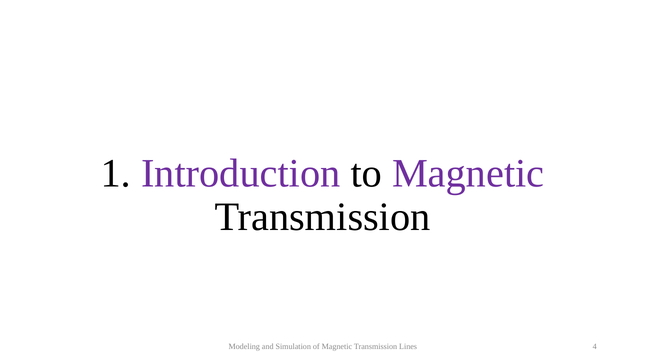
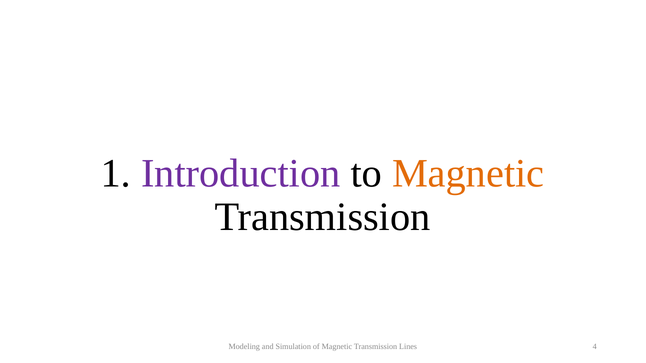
Magnetic at (468, 174) colour: purple -> orange
